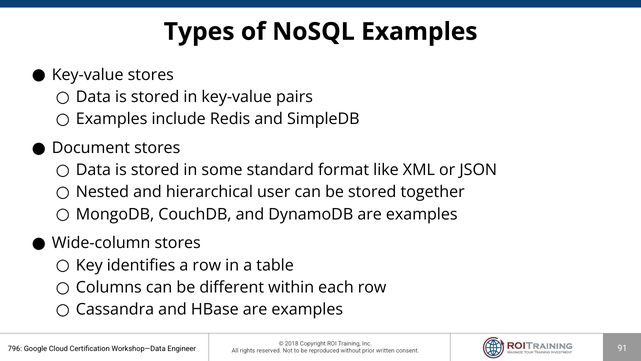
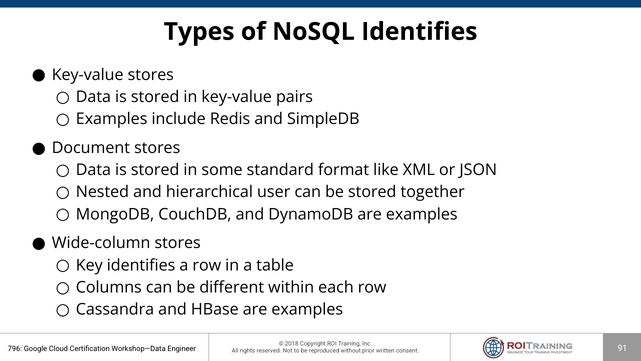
NoSQL Examples: Examples -> Identifies
